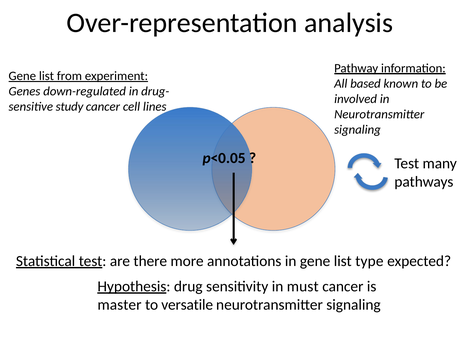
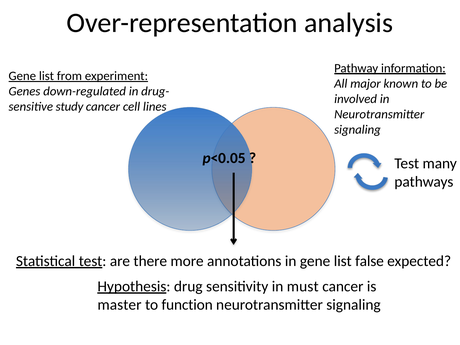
based: based -> major
type: type -> false
versatile: versatile -> function
